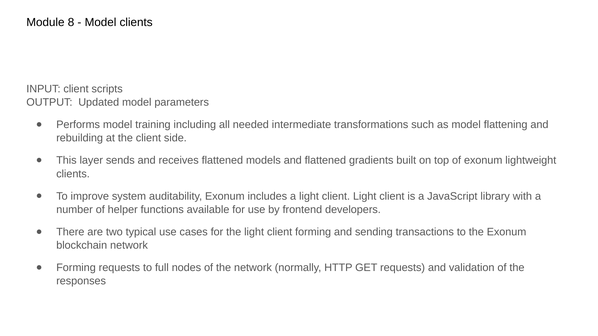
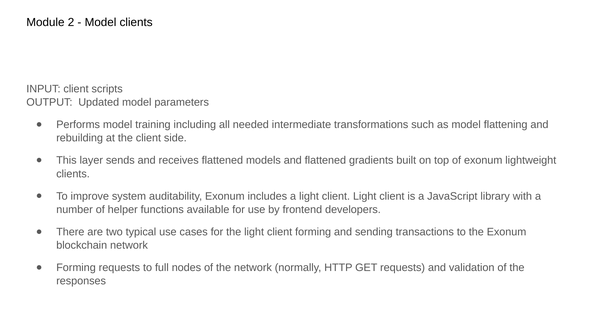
8: 8 -> 2
